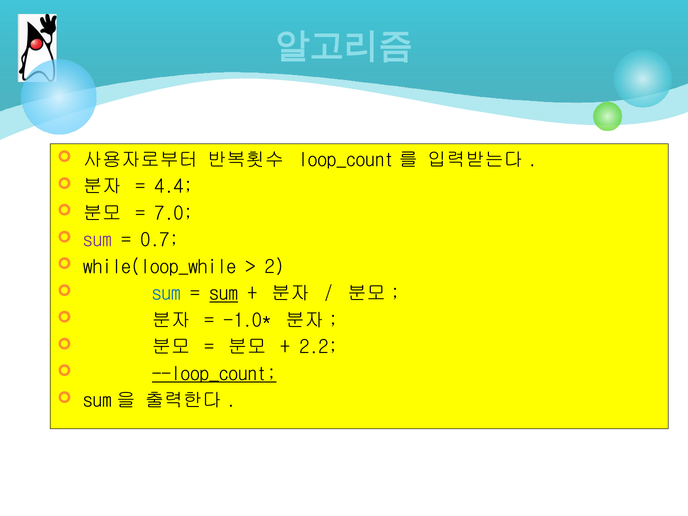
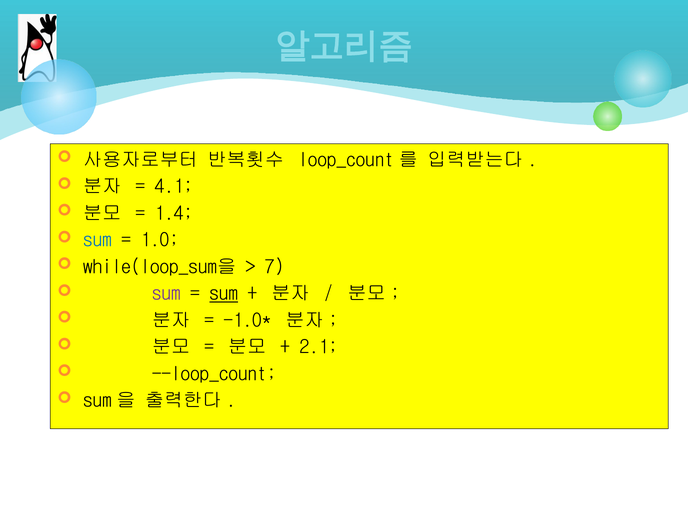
4.4: 4.4 -> 4.1
7.0: 7.0 -> 1.4
sum at (97, 240) colour: purple -> blue
0.7: 0.7 -> 1.0
while(loop_while: while(loop_while -> while(loop_sum을
2: 2 -> 7
sum at (166, 294) colour: blue -> purple
2.2: 2.2 -> 2.1
--loop_count underline: present -> none
